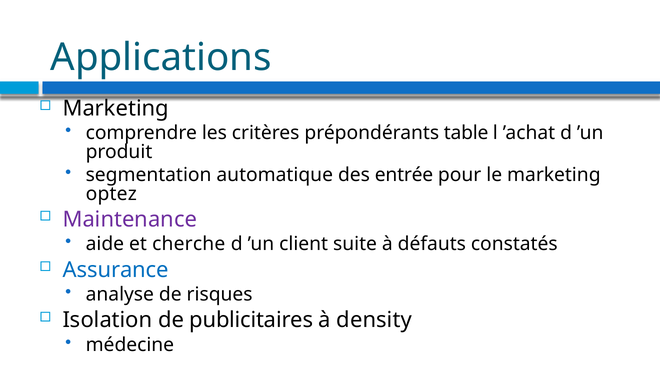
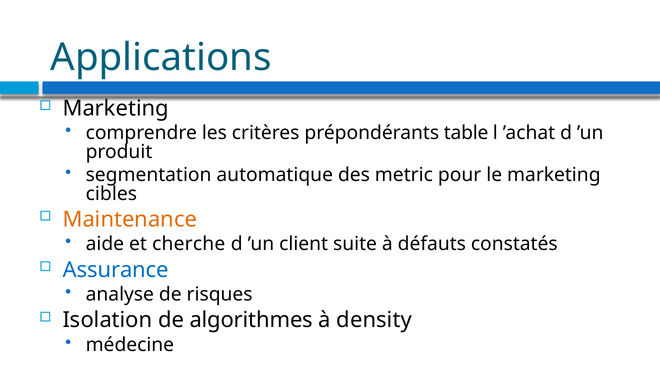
entrée: entrée -> metric
optez: optez -> cibles
Maintenance colour: purple -> orange
publicitaires: publicitaires -> algorithmes
